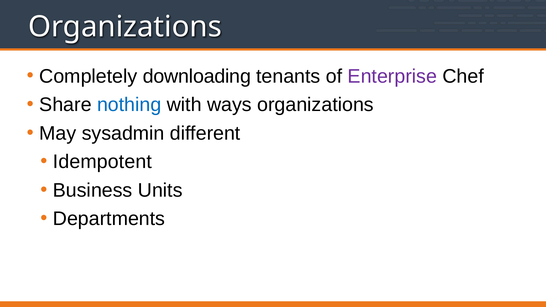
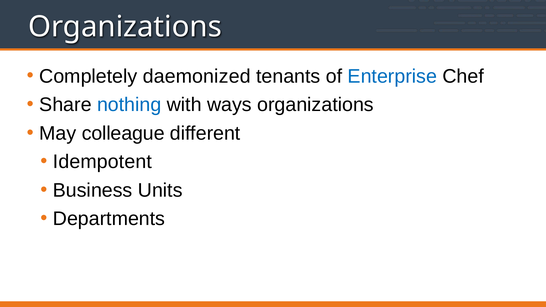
downloading: downloading -> daemonized
Enterprise colour: purple -> blue
sysadmin: sysadmin -> colleague
